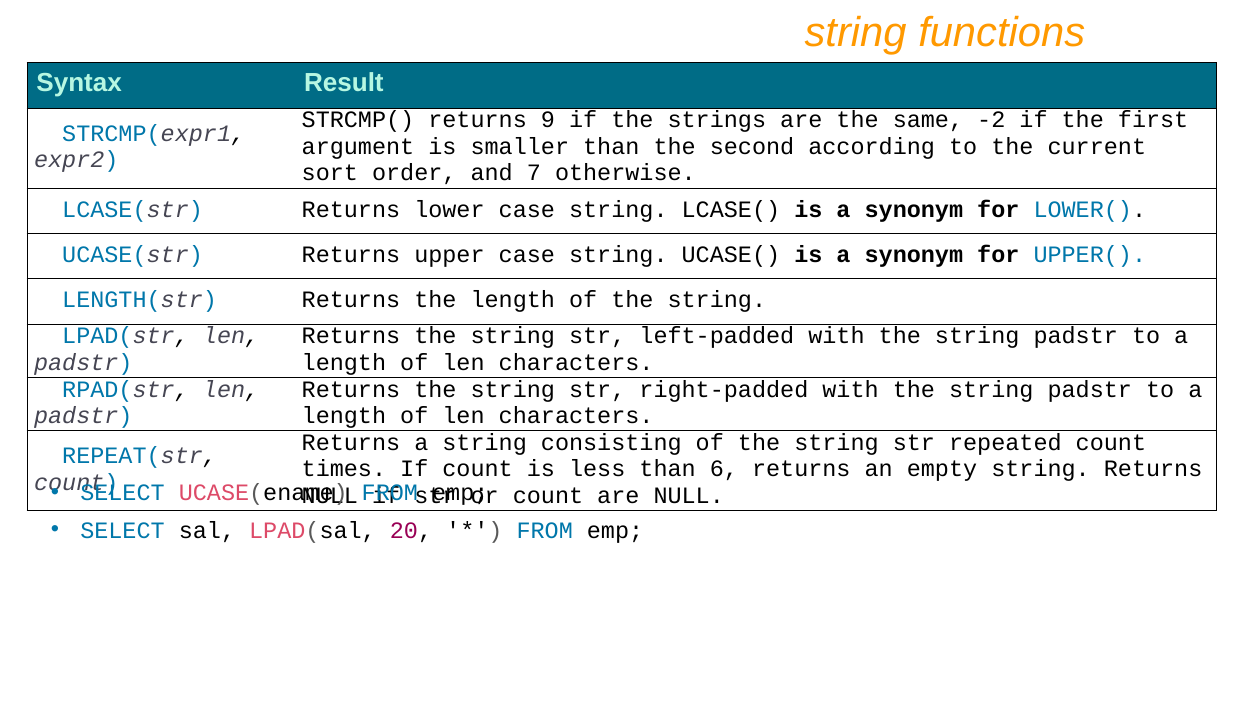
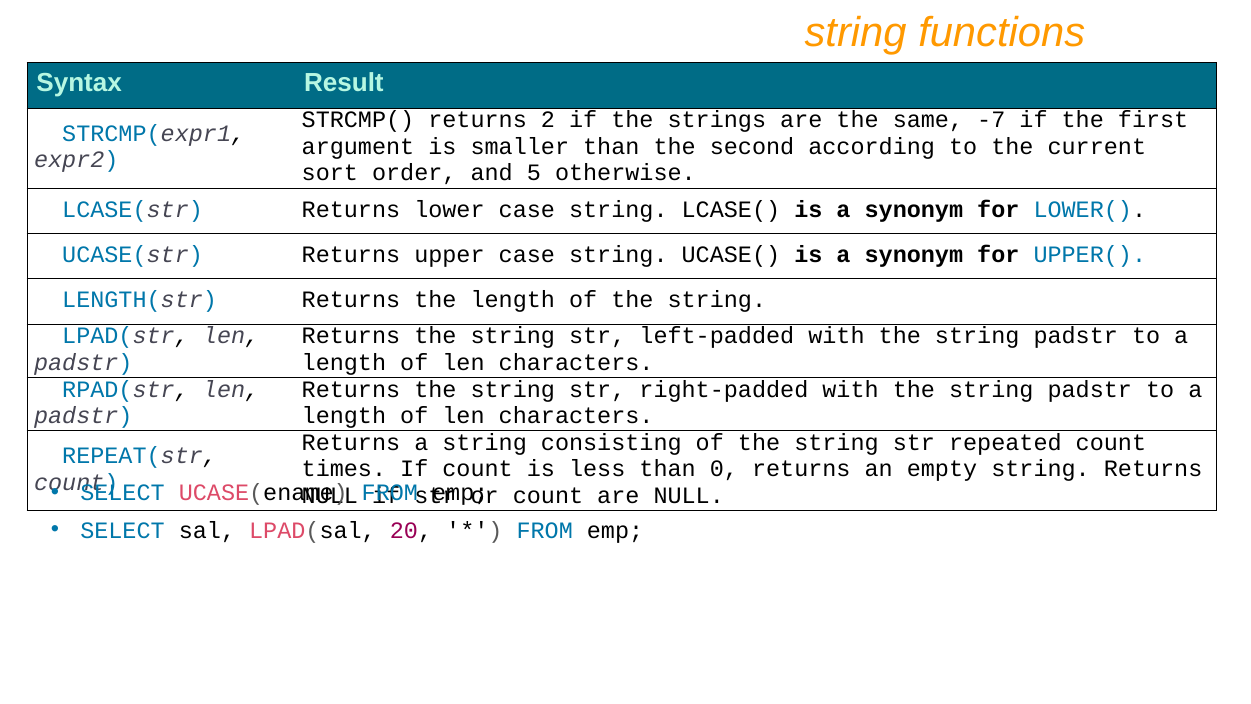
9: 9 -> 2
-2: -2 -> -7
7: 7 -> 5
6: 6 -> 0
